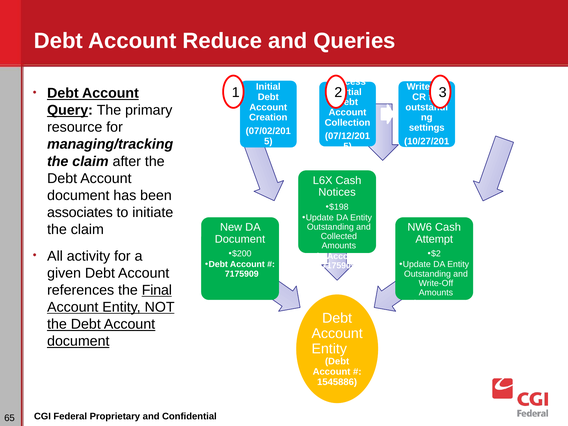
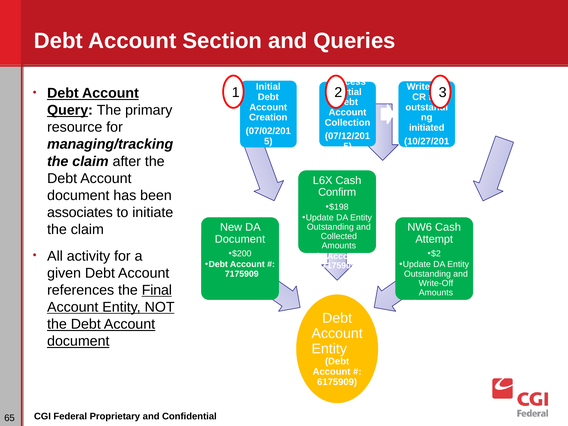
Reduce: Reduce -> Section
settings: settings -> initiated
Notices: Notices -> Confirm
1545886: 1545886 -> 6175909
